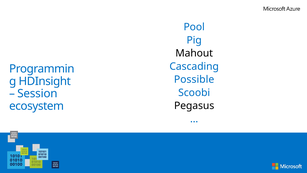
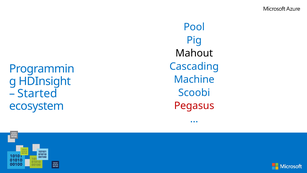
Possible: Possible -> Machine
Session: Session -> Started
Pegasus colour: black -> red
